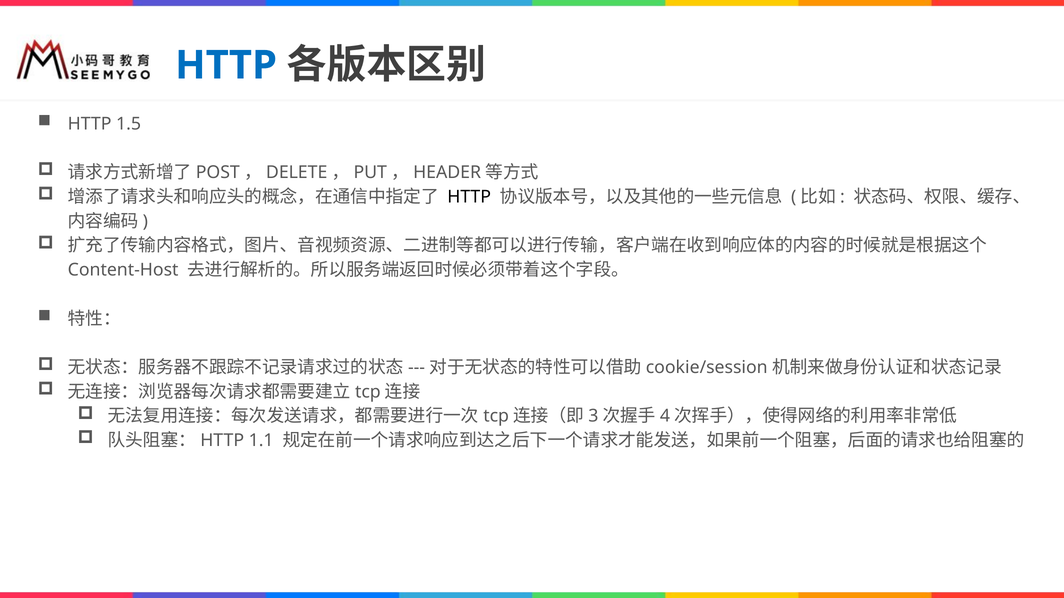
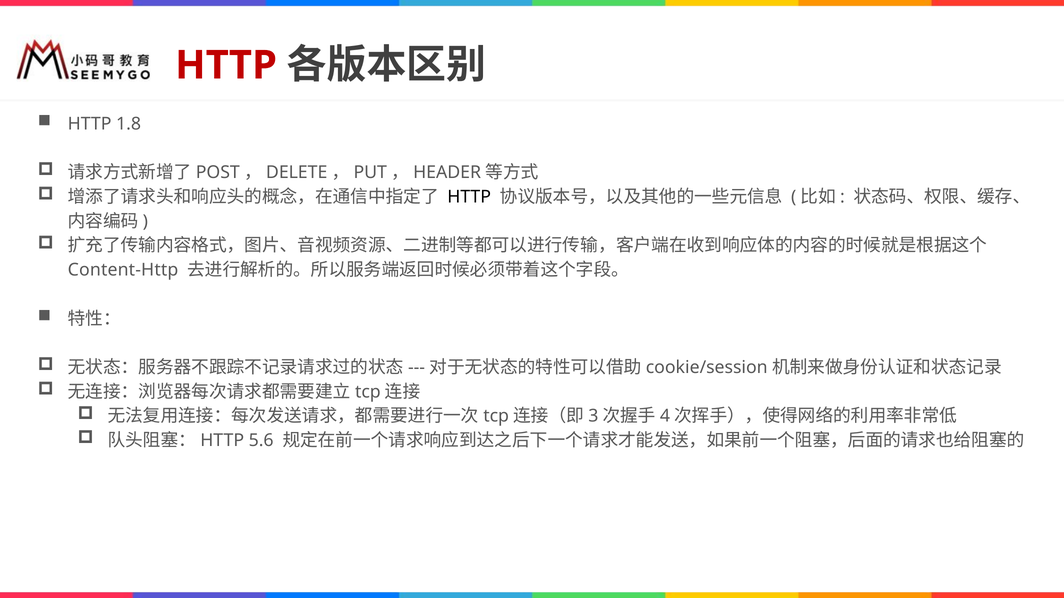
HTTP at (226, 65) colour: blue -> red
1.5: 1.5 -> 1.8
Content-Host: Content-Host -> Content-Http
1.1: 1.1 -> 5.6
